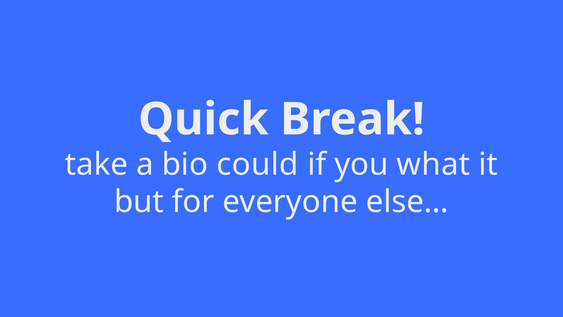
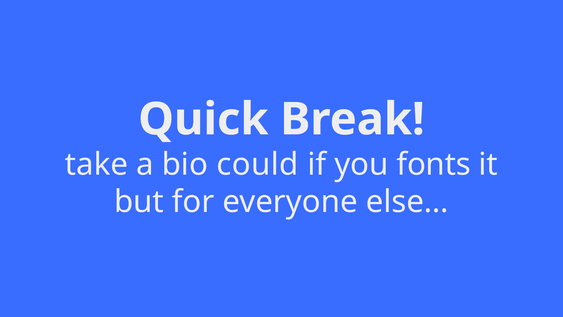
what: what -> fonts
